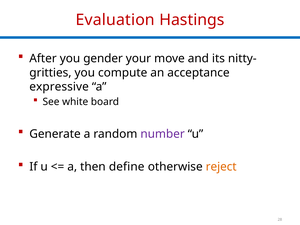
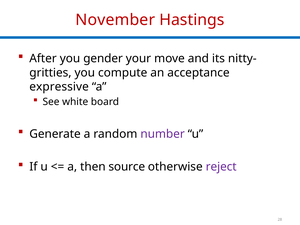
Evaluation: Evaluation -> November
define: define -> source
reject colour: orange -> purple
